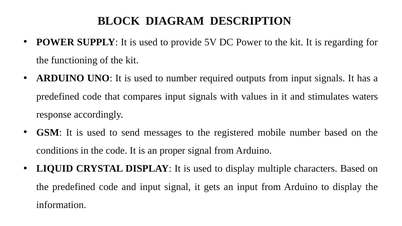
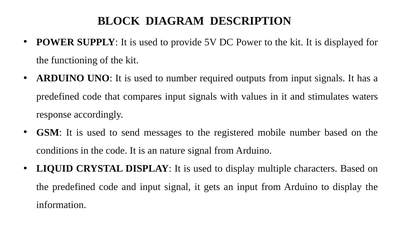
regarding: regarding -> displayed
proper: proper -> nature
